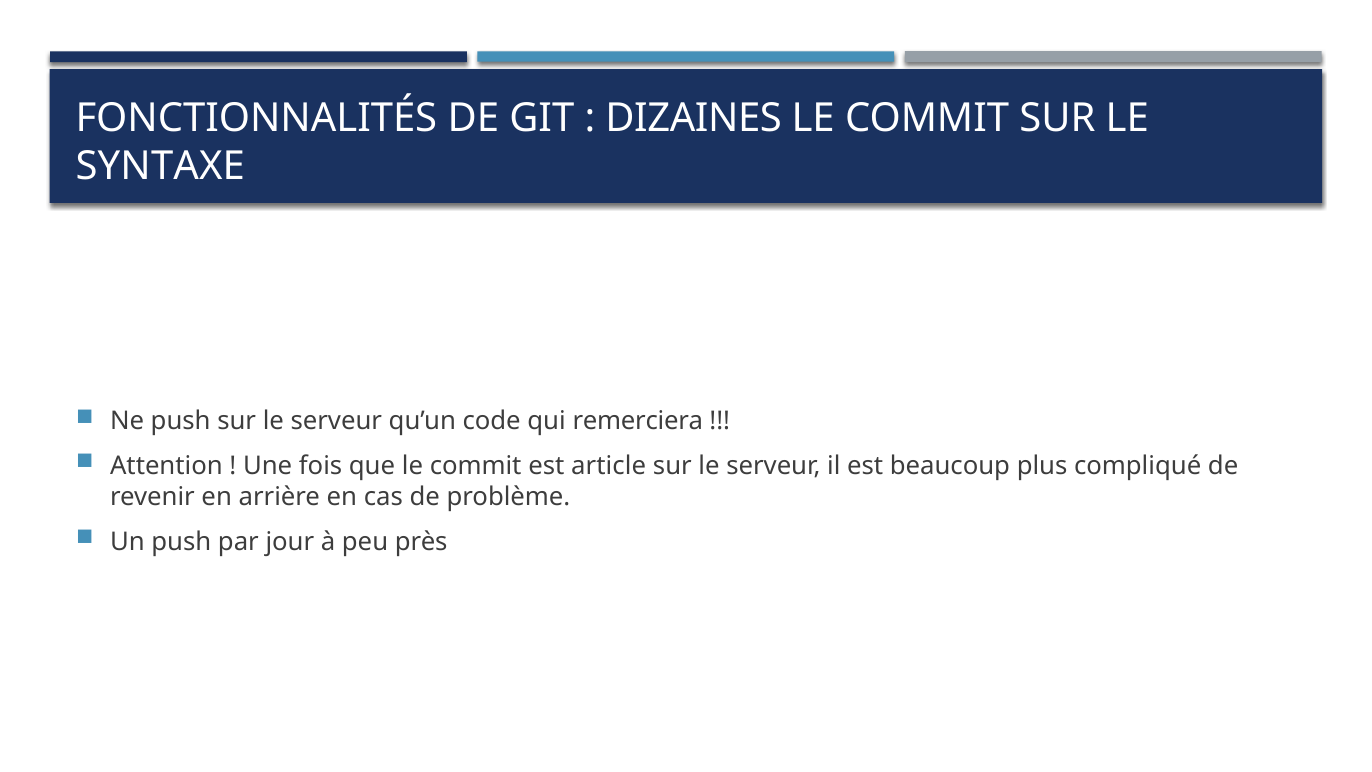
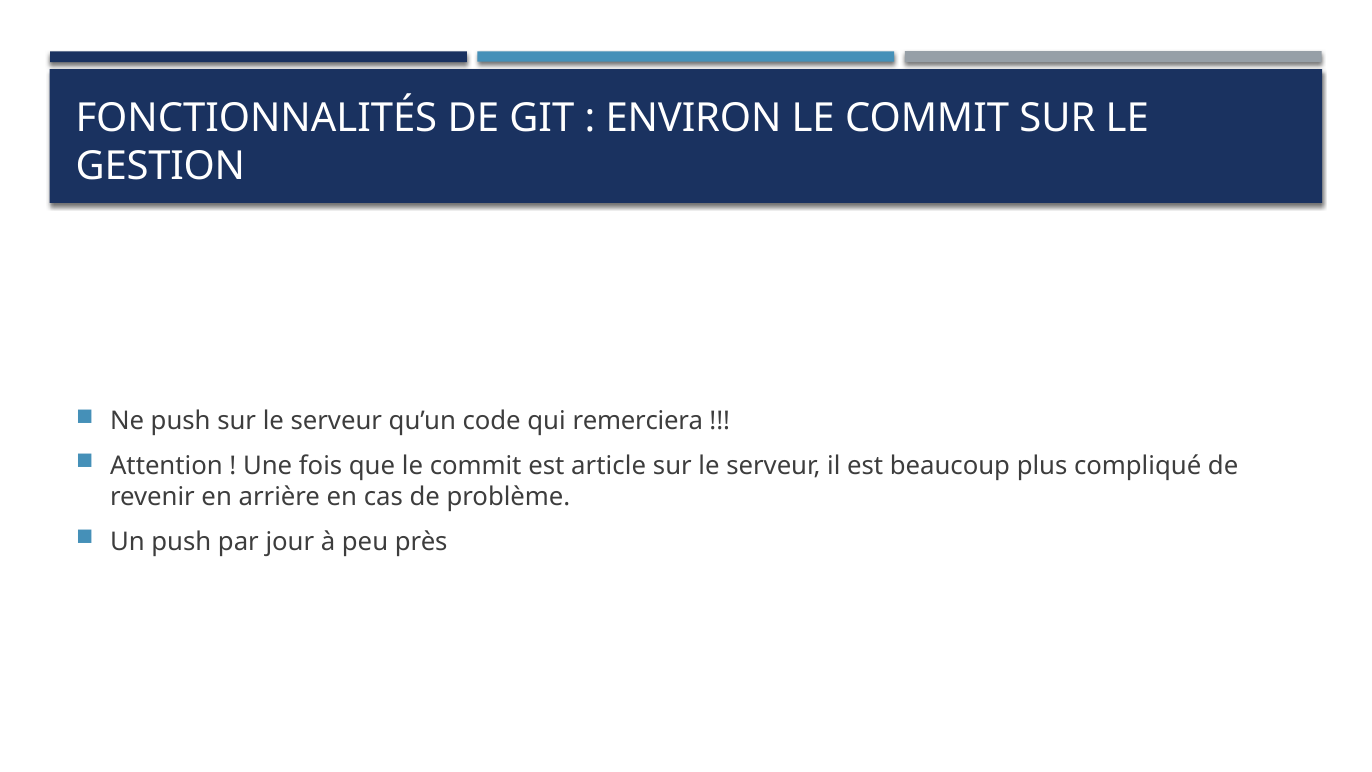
DIZAINES: DIZAINES -> ENVIRON
SYNTAXE: SYNTAXE -> GESTION
